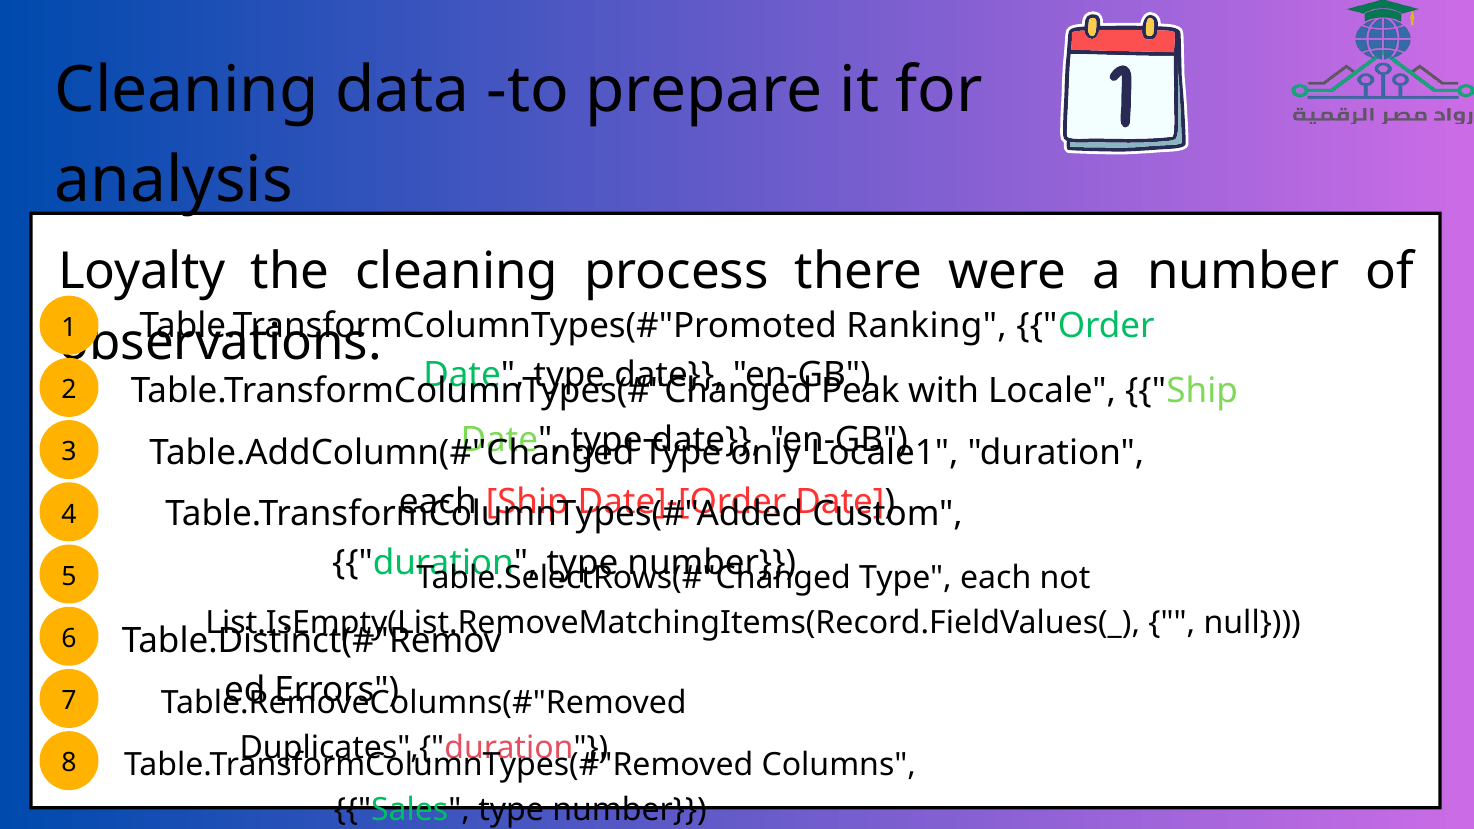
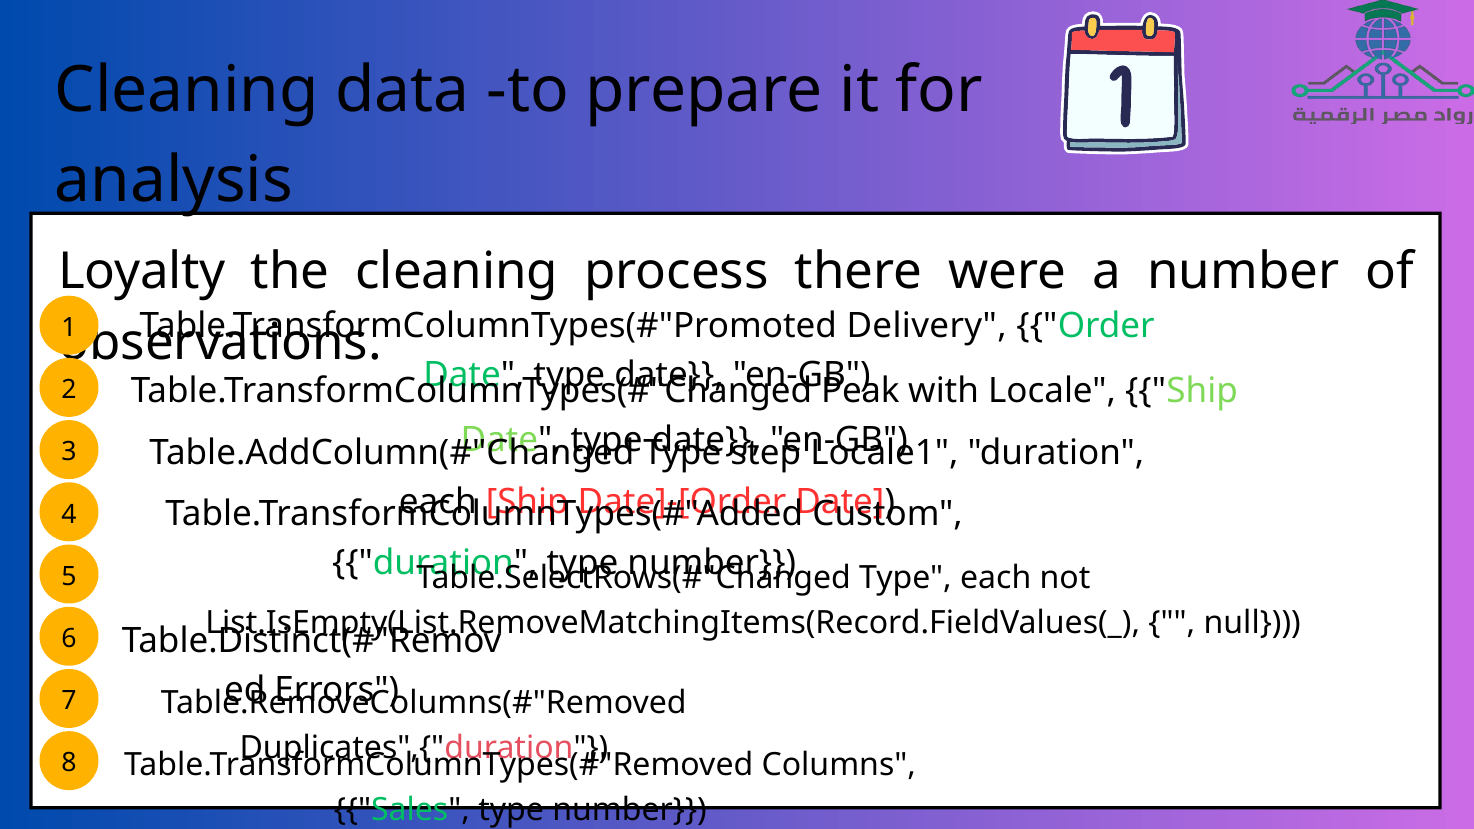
Ranking: Ranking -> Delivery
only: only -> step
